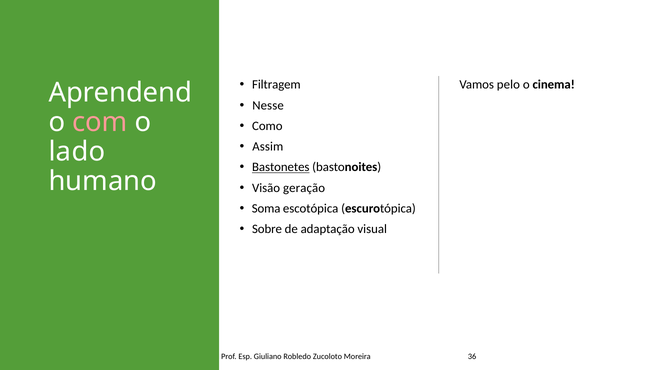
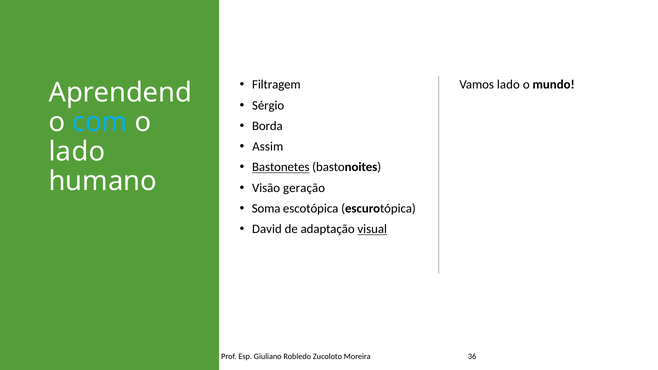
Vamos pelo: pelo -> lado
cinema: cinema -> mundo
Nesse: Nesse -> Sérgio
com colour: pink -> light blue
Como: Como -> Borda
Sobre: Sobre -> David
visual underline: none -> present
